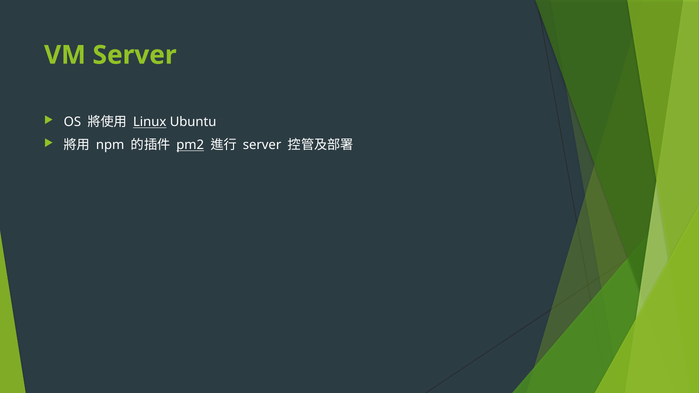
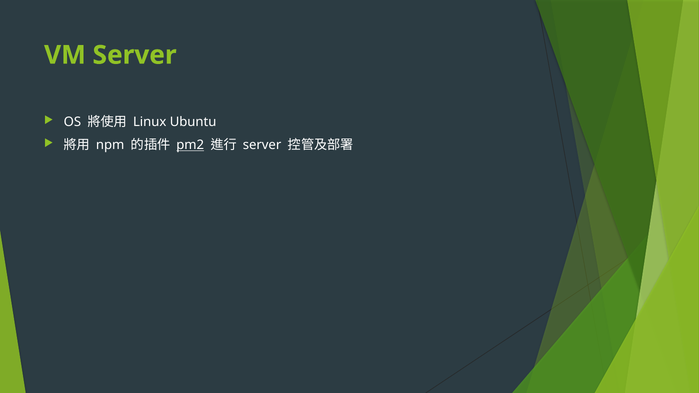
Linux underline: present -> none
